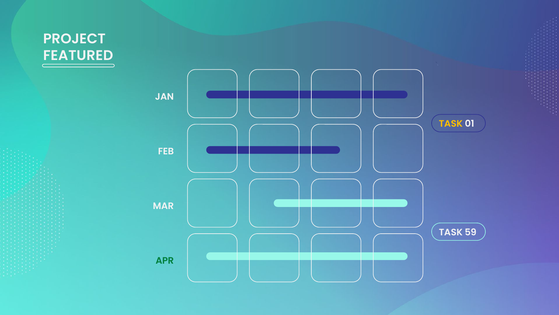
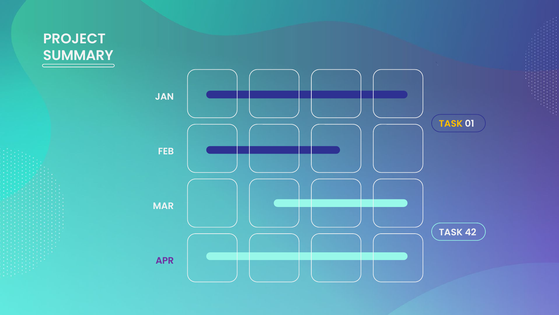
FEATURED: FEATURED -> SUMMARY
59: 59 -> 42
APR colour: green -> purple
